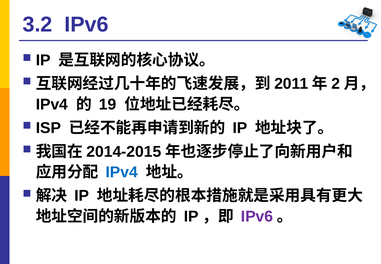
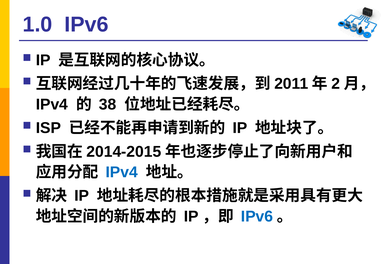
3.2: 3.2 -> 1.0
19: 19 -> 38
IPv6 at (257, 216) colour: purple -> blue
